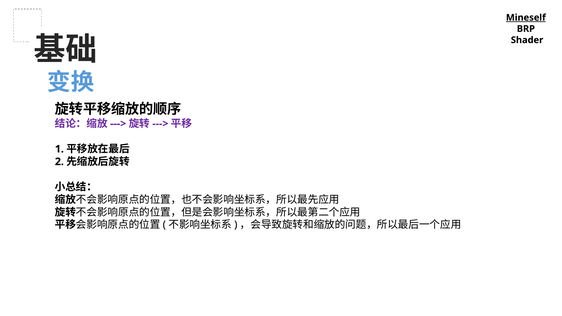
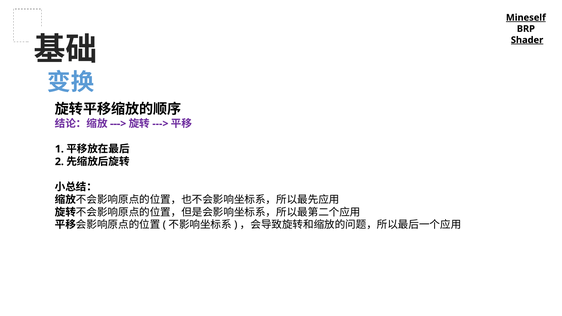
Shader underline: none -> present
